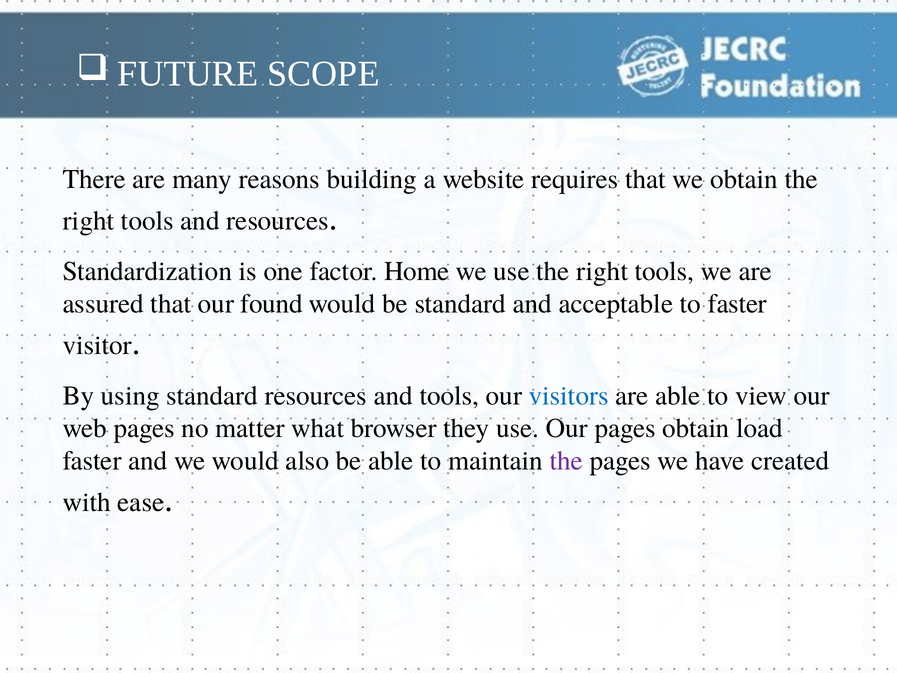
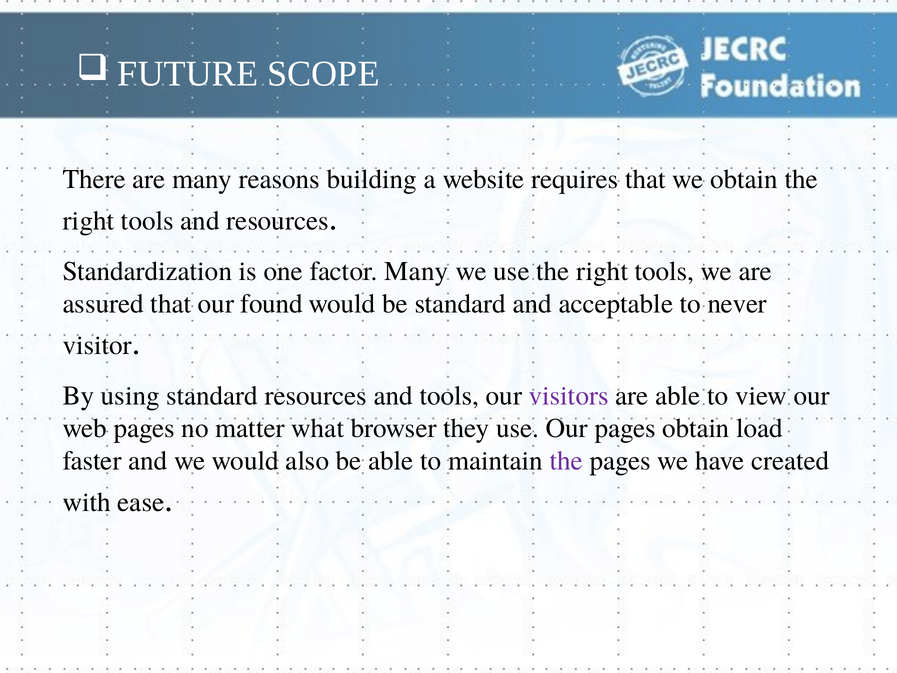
factor Home: Home -> Many
to faster: faster -> never
visitors colour: blue -> purple
